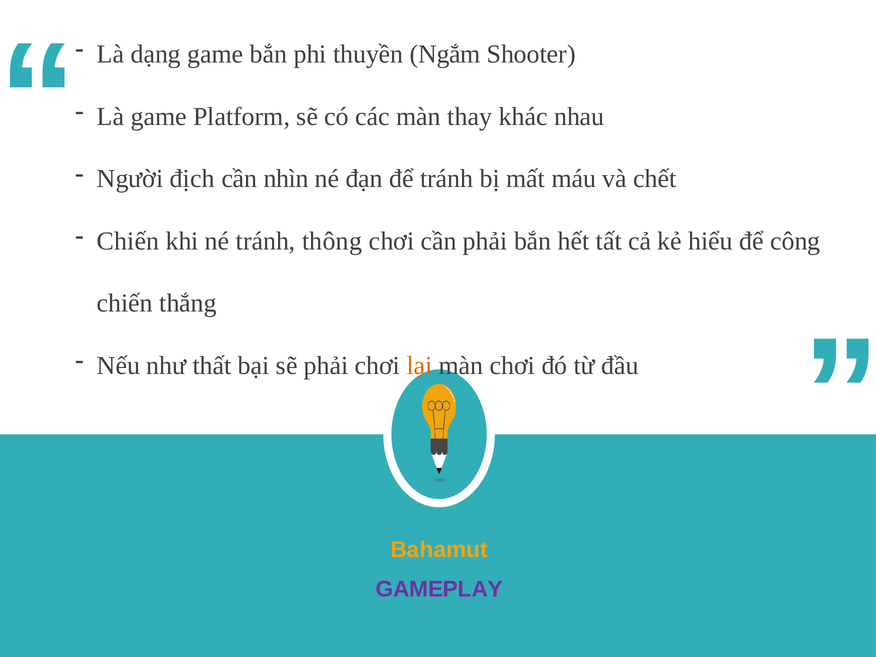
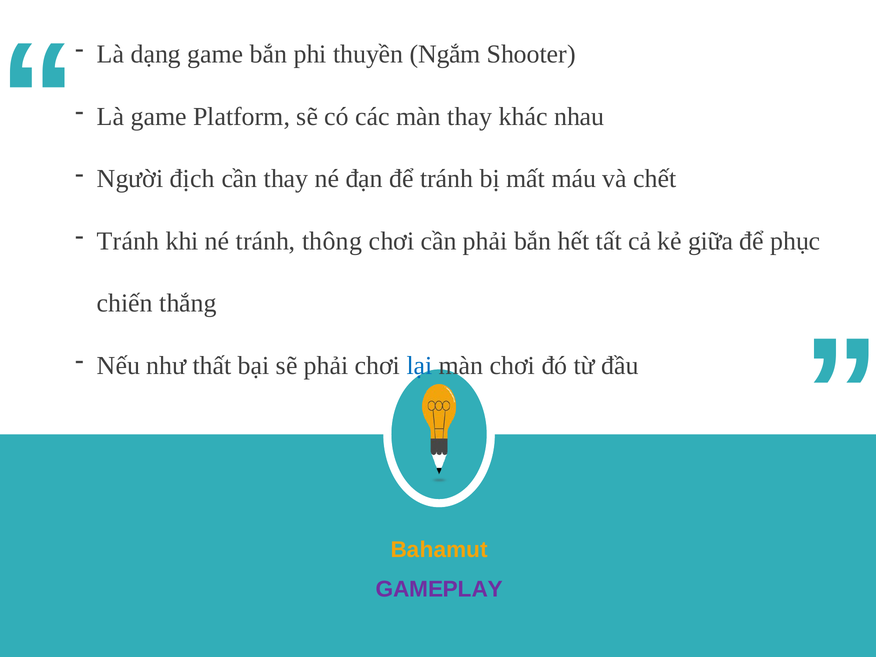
cần nhìn: nhìn -> thay
Chiến at (128, 241): Chiến -> Tránh
hiểu: hiểu -> giữa
công: công -> phục
lại colour: orange -> blue
